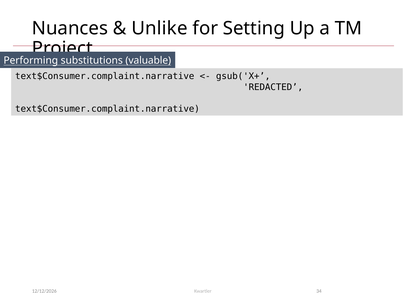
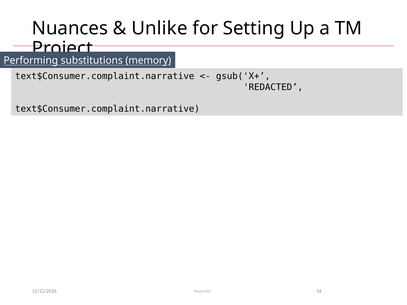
valuable: valuable -> memory
